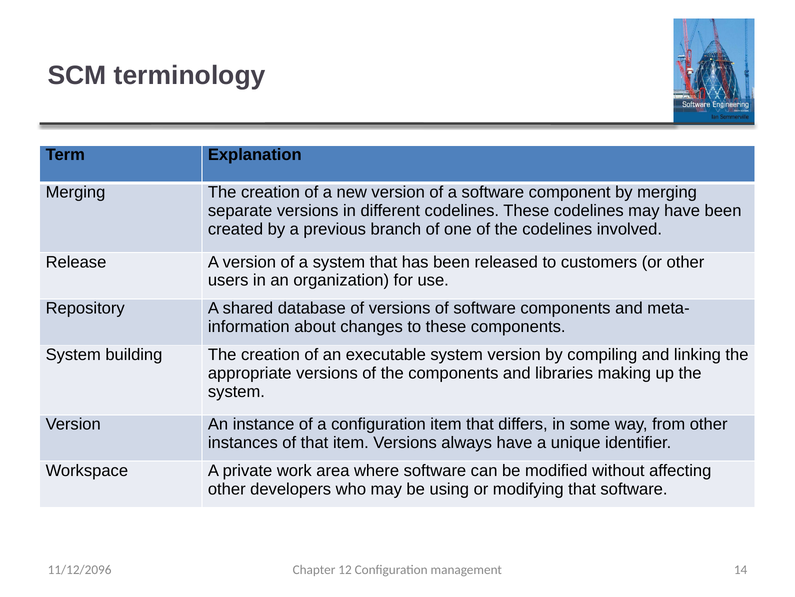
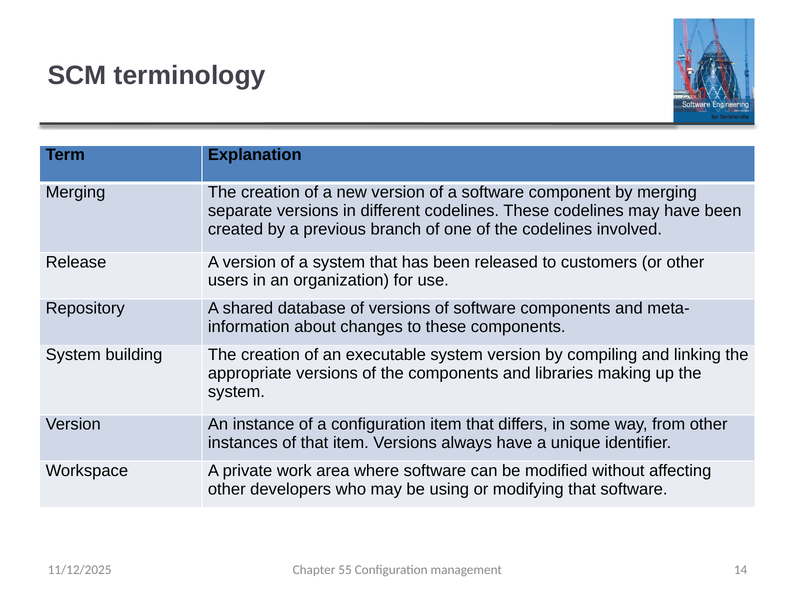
12: 12 -> 55
11/12/2096: 11/12/2096 -> 11/12/2025
